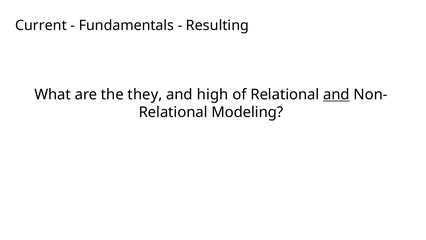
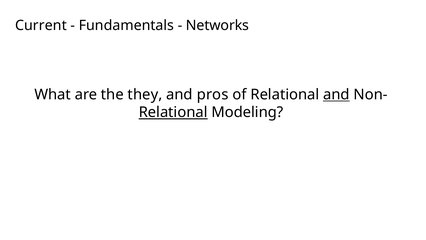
Resulting: Resulting -> Networks
high: high -> pros
Relational at (173, 112) underline: none -> present
